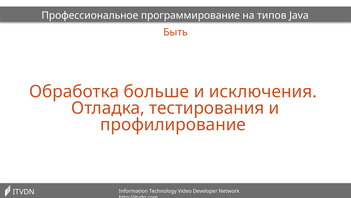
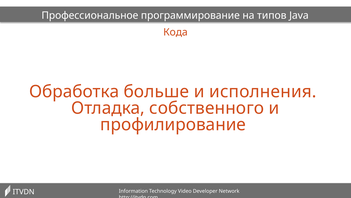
Быть: Быть -> Кода
исключения: исключения -> исполнения
тестирования: тестирования -> собственного
